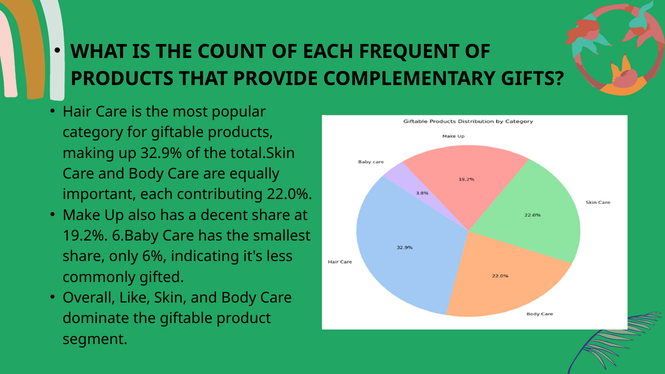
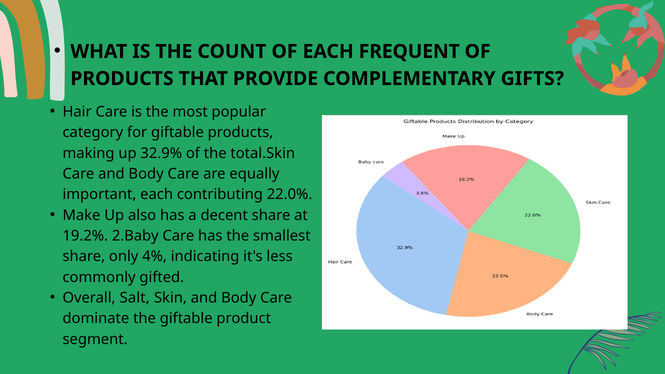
6.Baby: 6.Baby -> 2.Baby
6%: 6% -> 4%
Like: Like -> Salt
